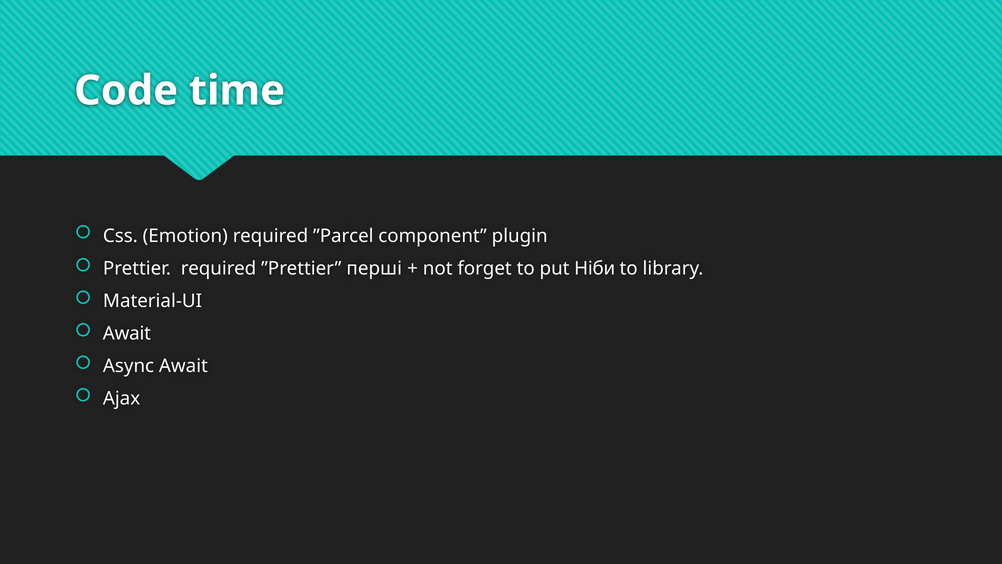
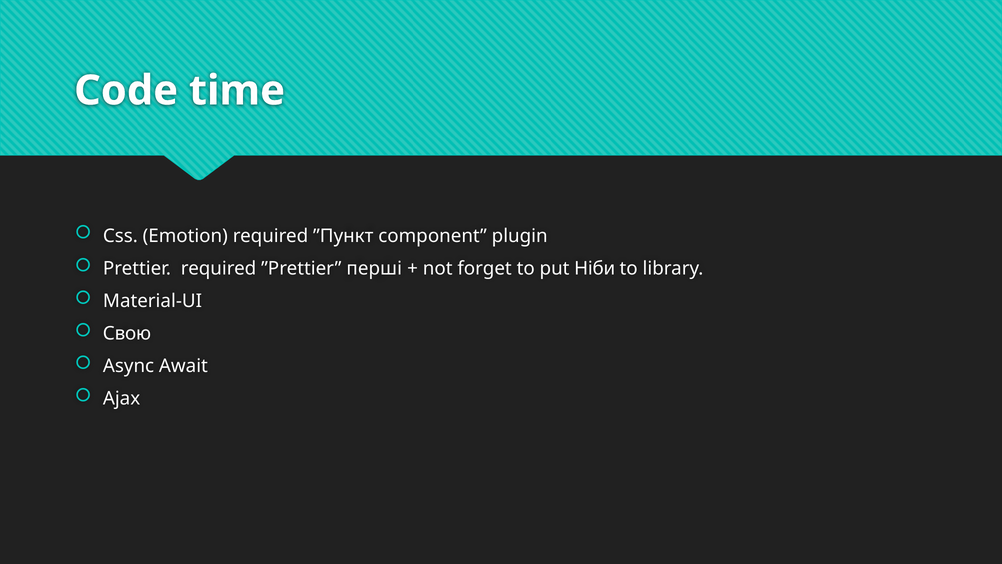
”Parcel: ”Parcel -> ”Пункт
Await at (127, 333): Await -> Свою
